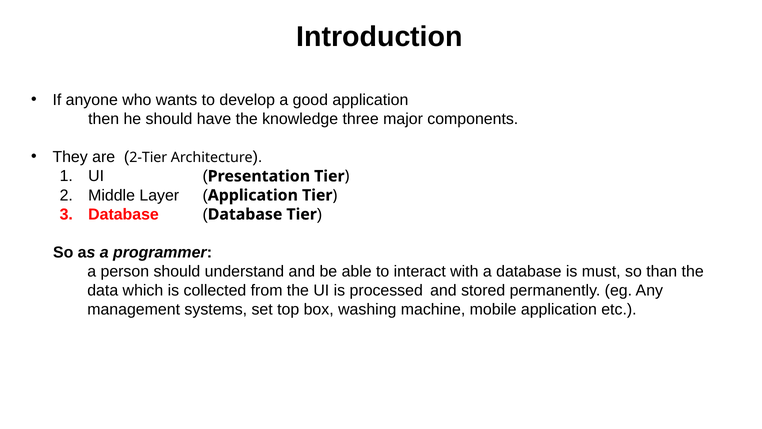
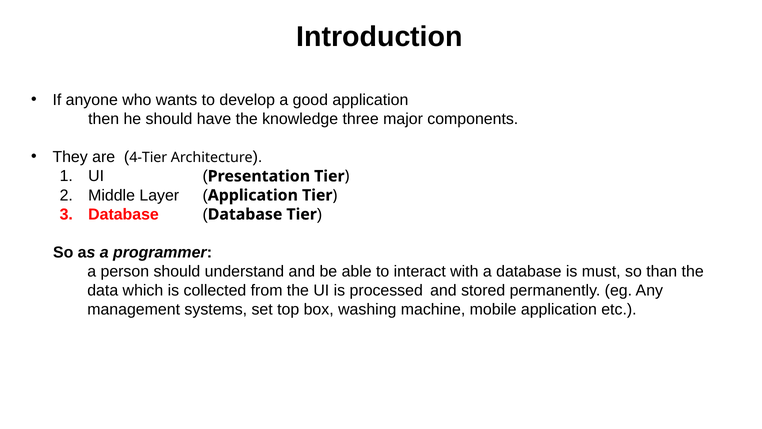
2-Tier: 2-Tier -> 4-Tier
